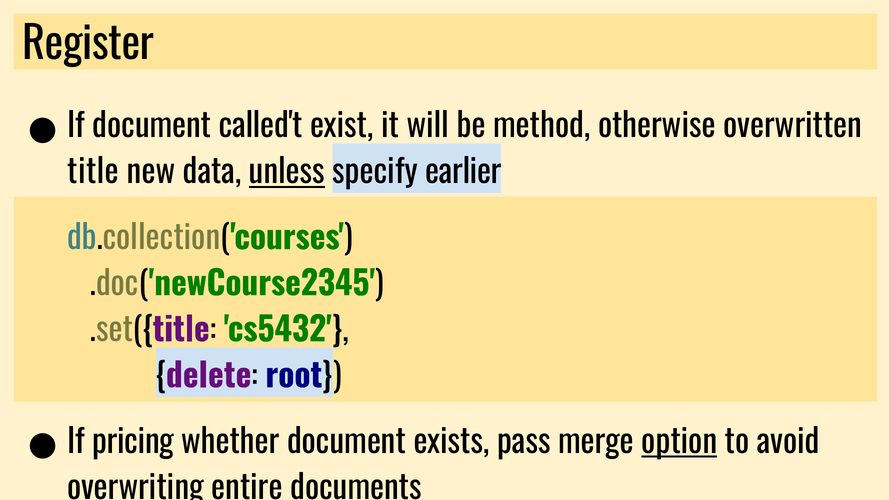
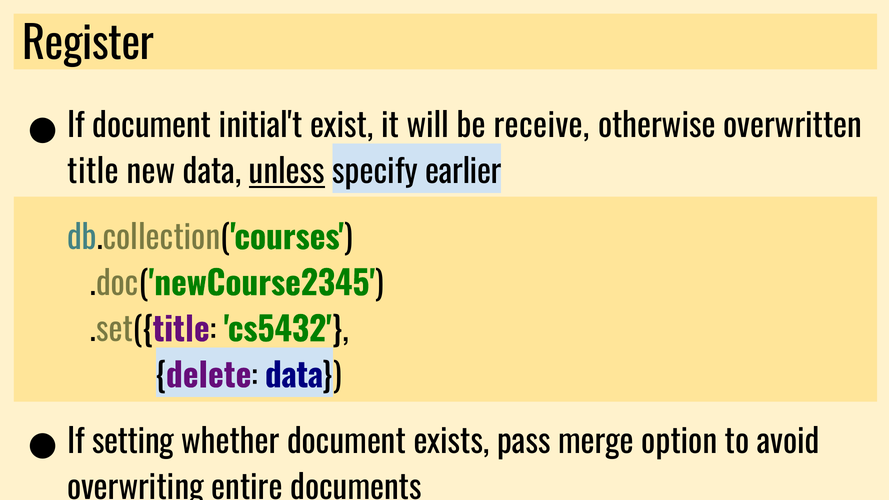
called't: called't -> initial't
method: method -> receive
root at (294, 376): root -> data
pricing: pricing -> setting
option underline: present -> none
